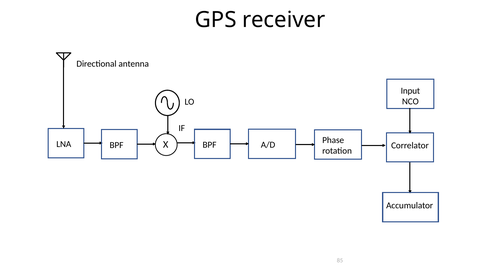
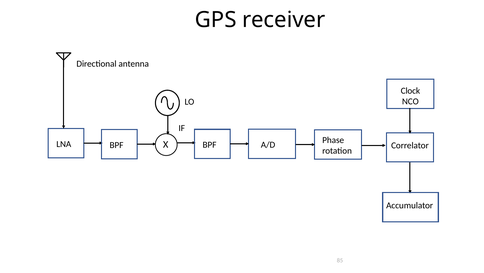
Input: Input -> Clock
